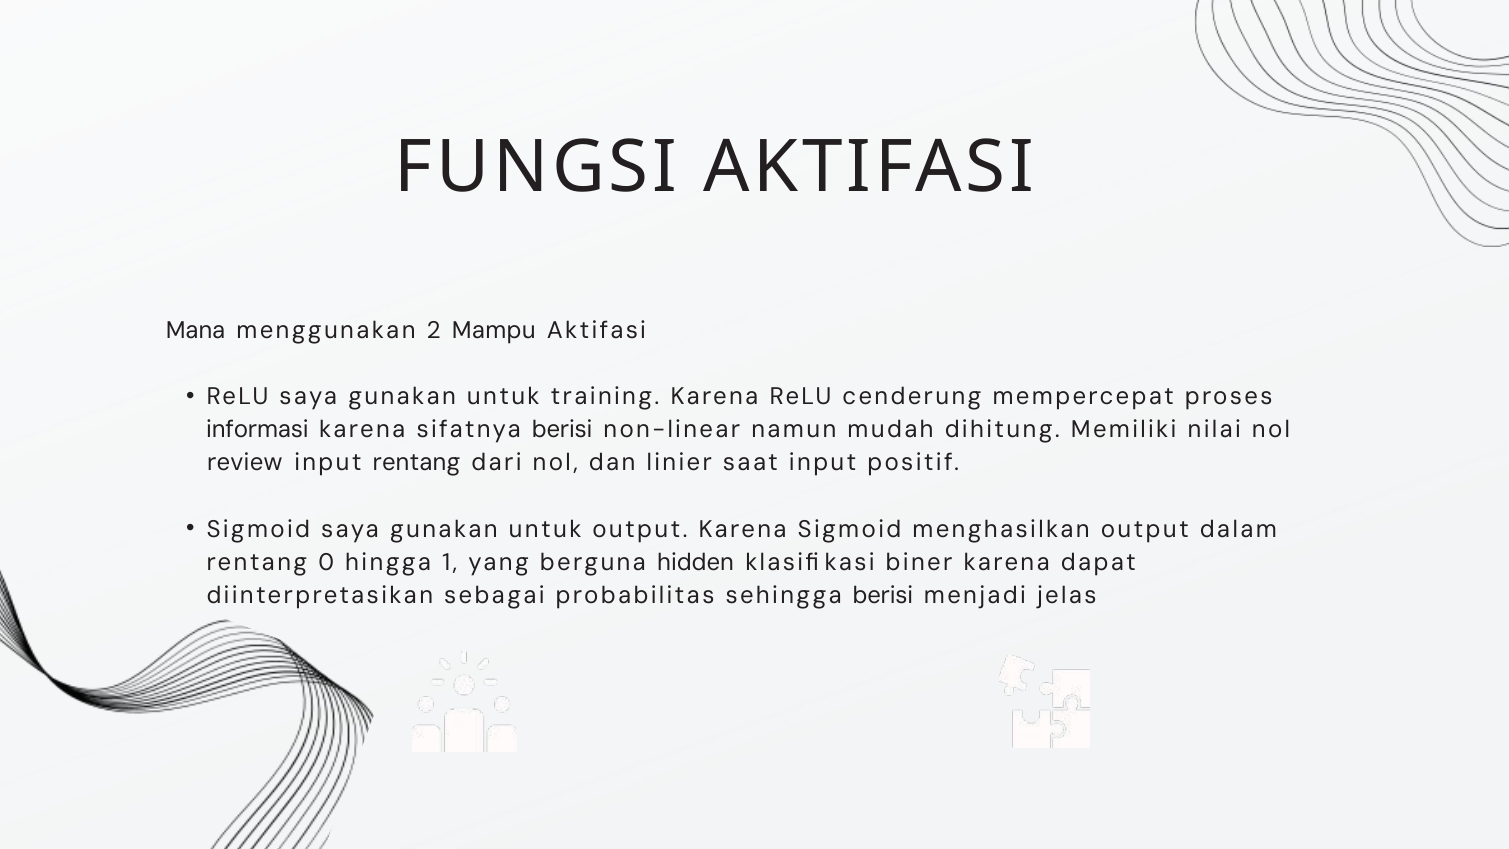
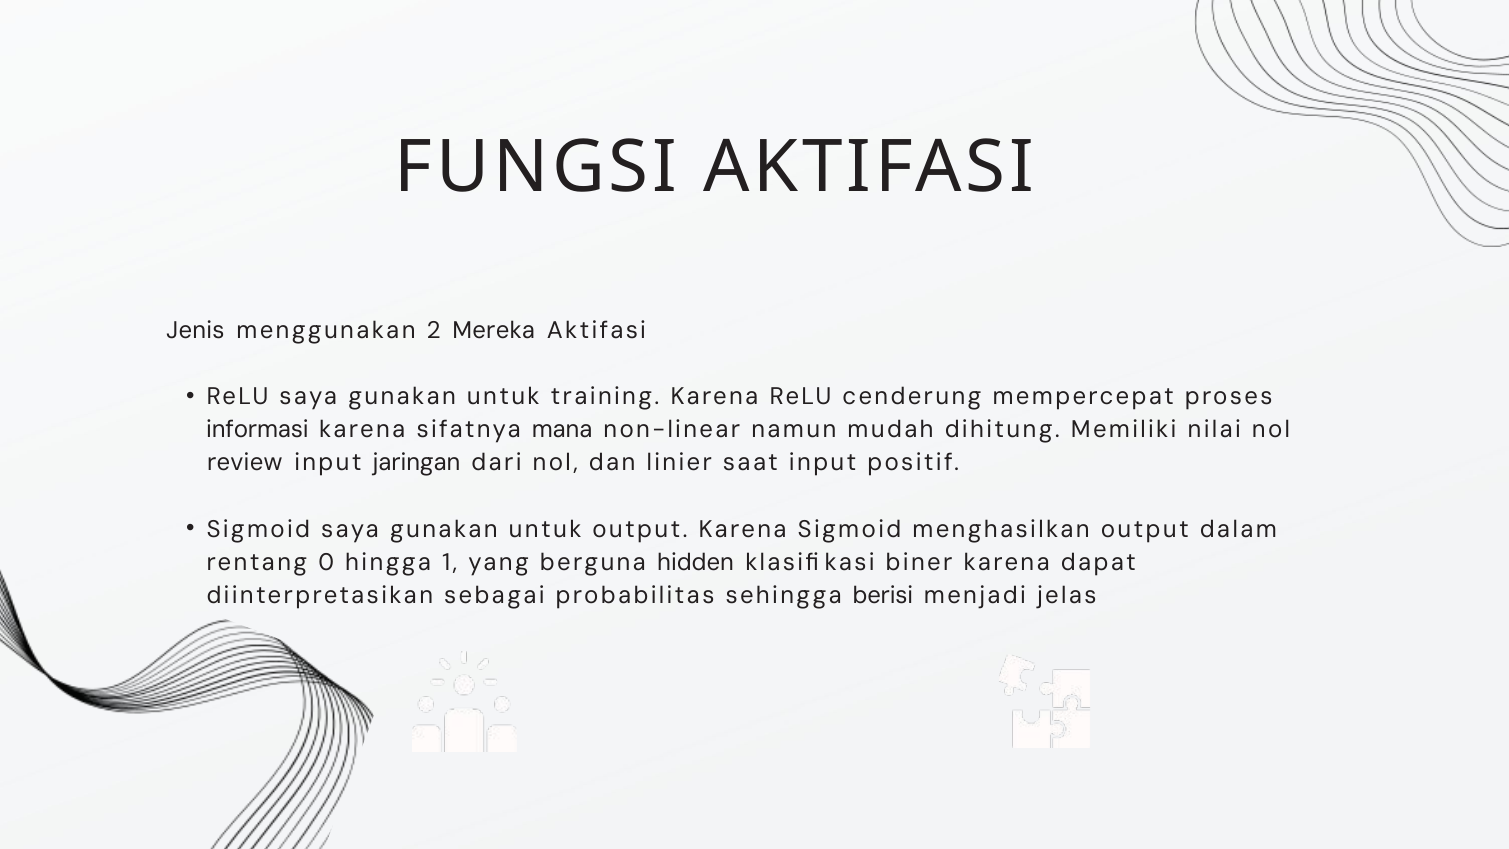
Mana: Mana -> Jenis
Mampu: Mampu -> Mereka
sifatnya berisi: berisi -> mana
input rentang: rentang -> jaringan
